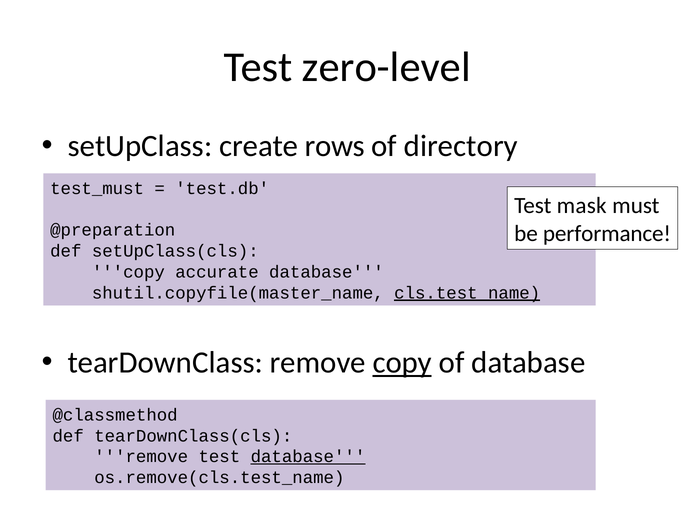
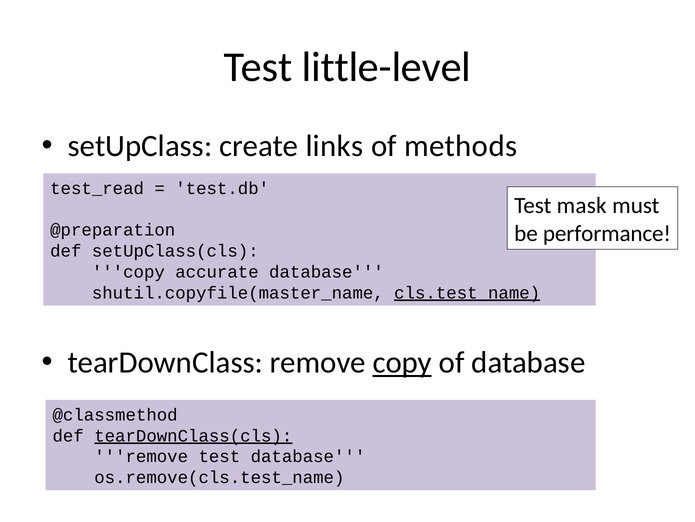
zero-level: zero-level -> little-level
rows: rows -> links
directory: directory -> methods
test_must: test_must -> test_read
tearDownClass(cls underline: none -> present
database at (308, 456) underline: present -> none
